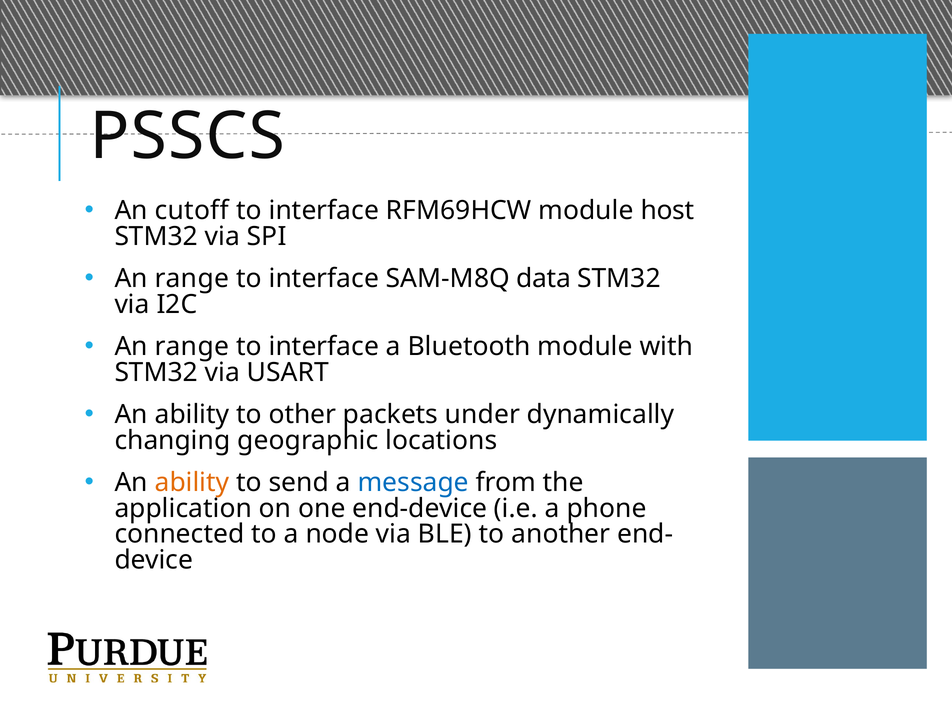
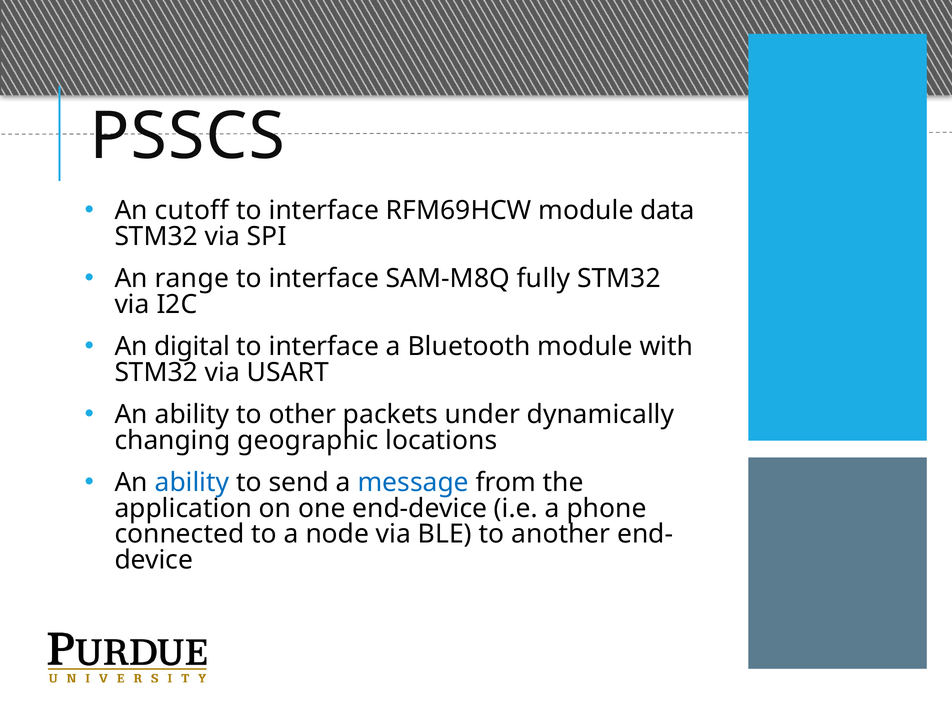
host: host -> data
data: data -> fully
range at (192, 347): range -> digital
ability at (192, 483) colour: orange -> blue
